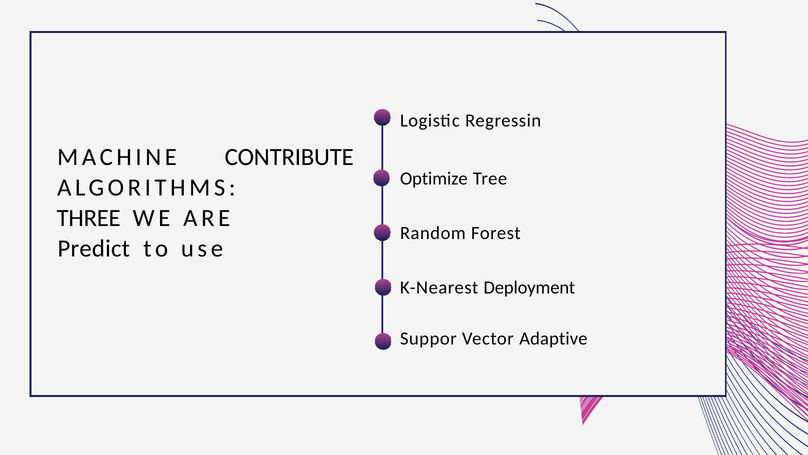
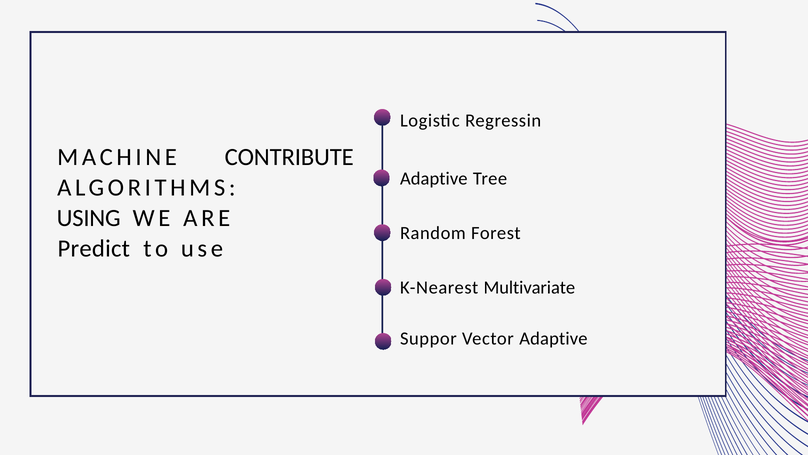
Optimize at (434, 179): Optimize -> Adaptive
THREE: THREE -> USING
Deployment: Deployment -> Multivariate
